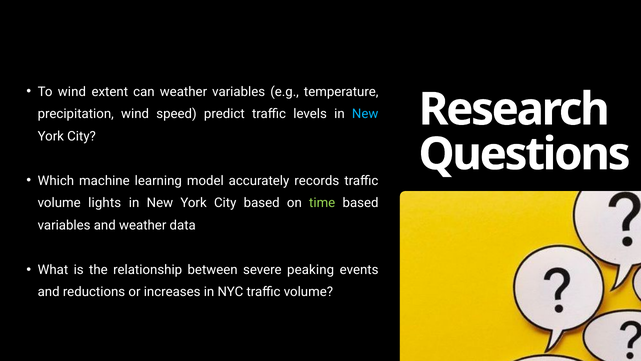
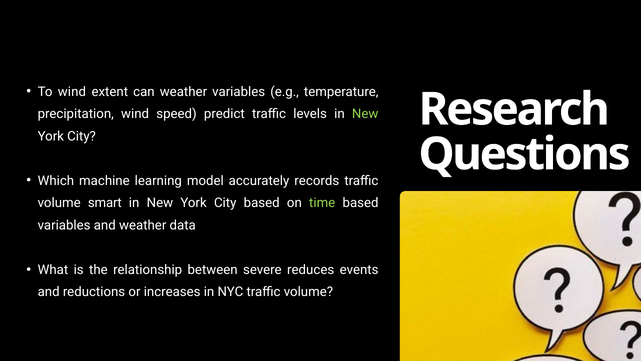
New at (365, 114) colour: light blue -> light green
lights: lights -> smart
peaking: peaking -> reduces
